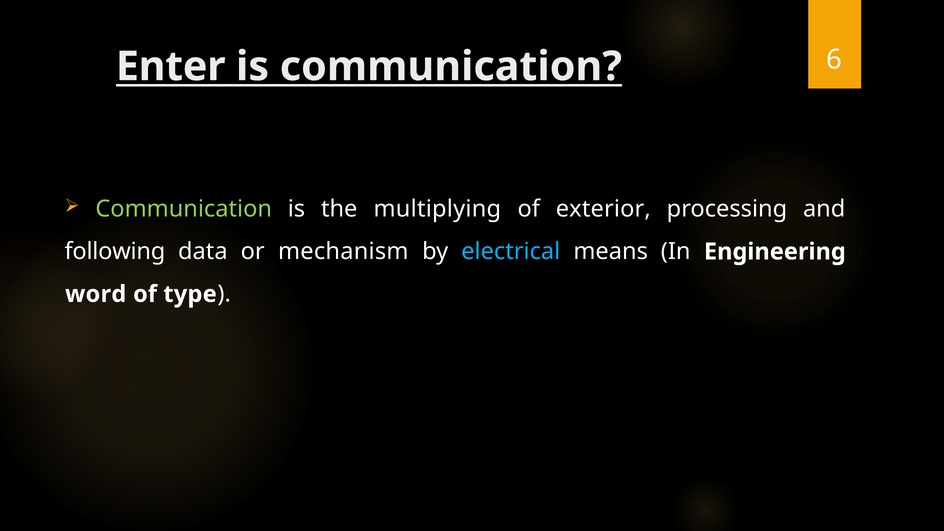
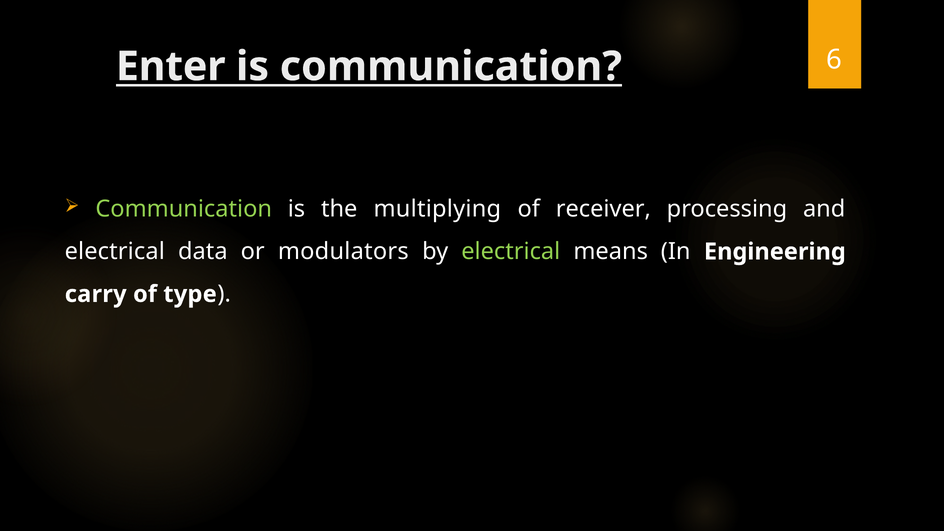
exterior: exterior -> receiver
following at (115, 252): following -> electrical
mechanism: mechanism -> modulators
electrical at (511, 252) colour: light blue -> light green
word: word -> carry
